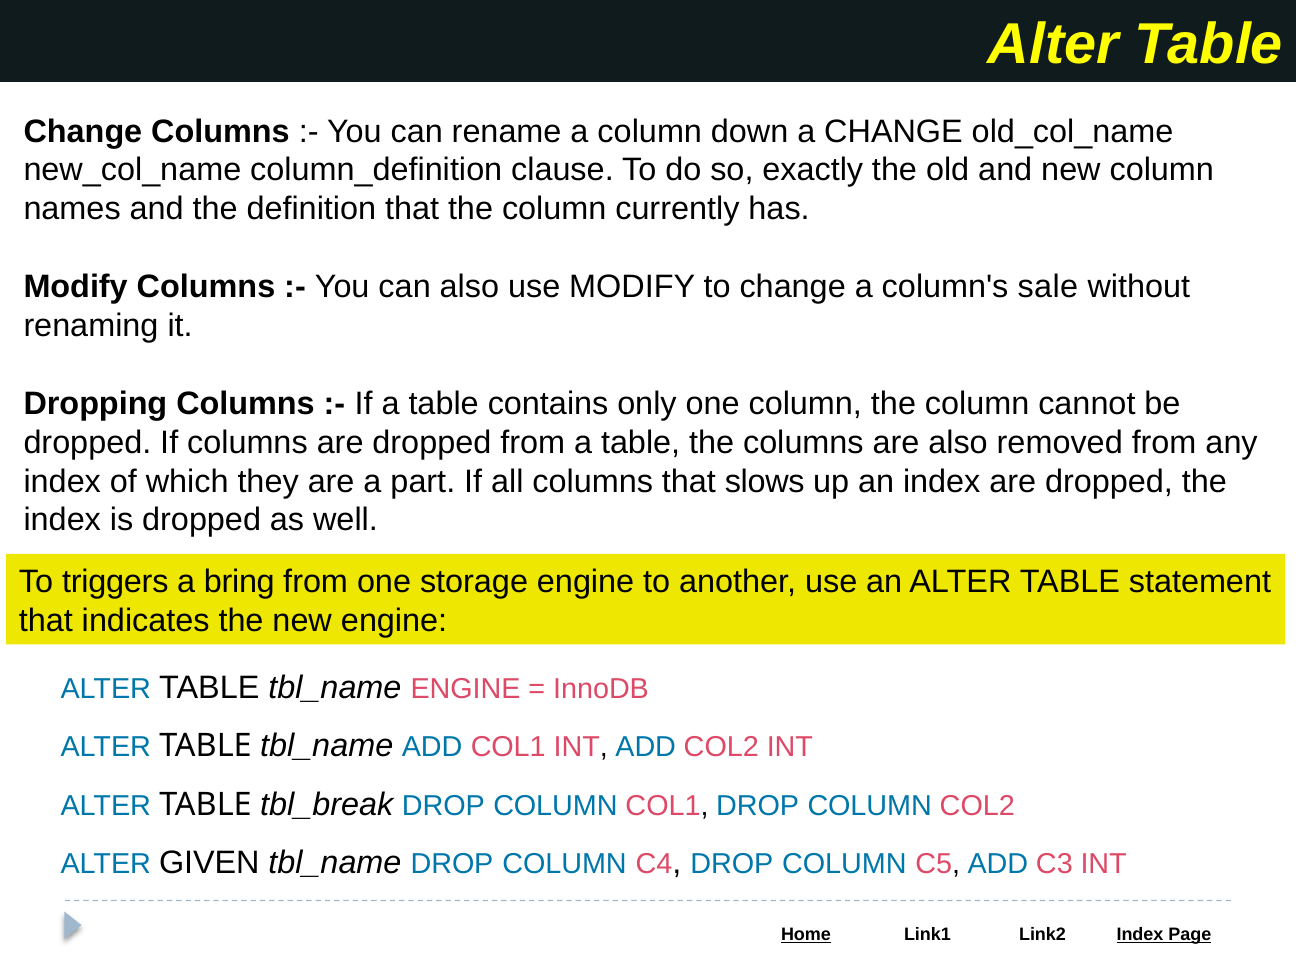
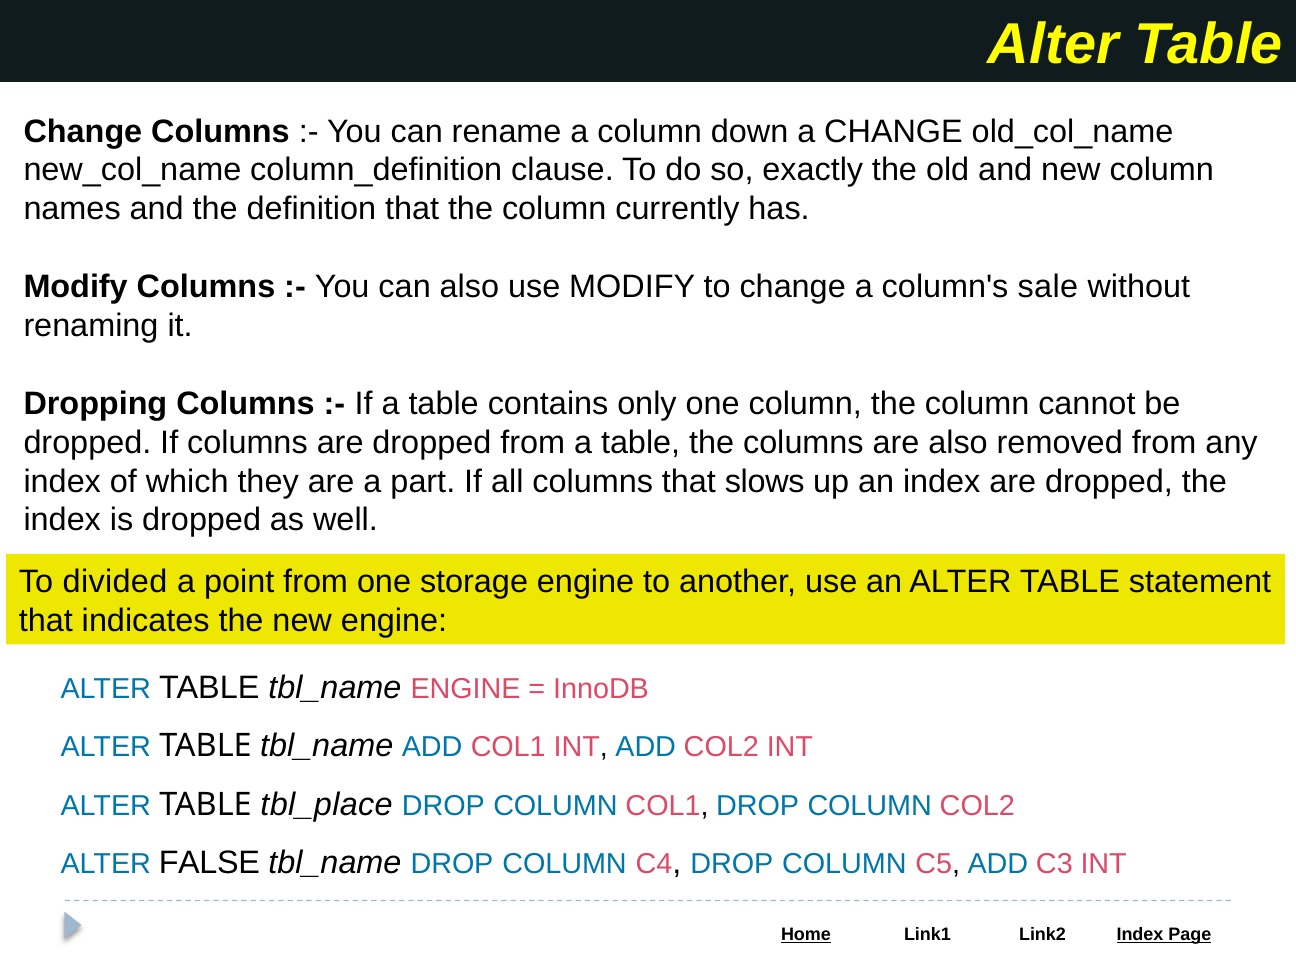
triggers: triggers -> divided
bring: bring -> point
tbl_break: tbl_break -> tbl_place
GIVEN: GIVEN -> FALSE
